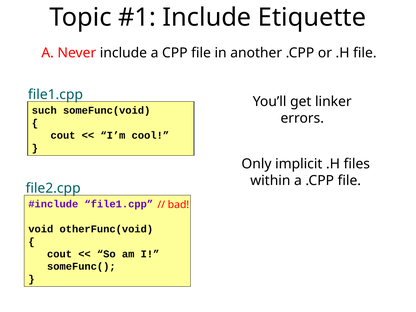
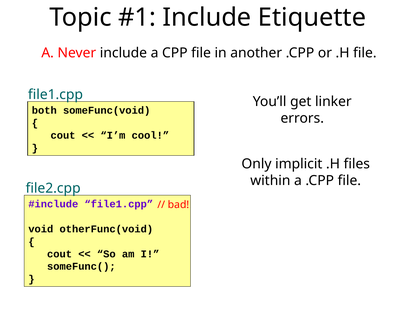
such: such -> both
